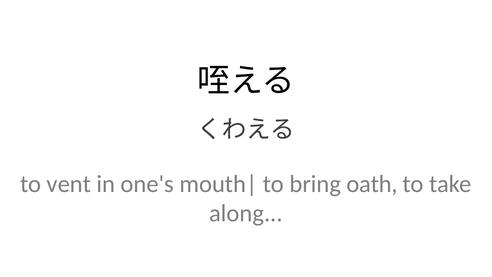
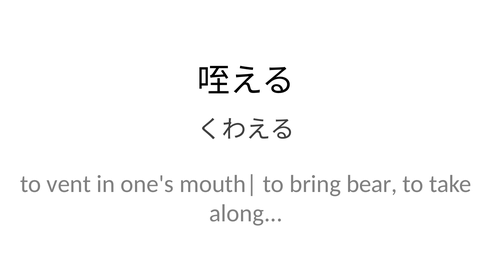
oath: oath -> bear
